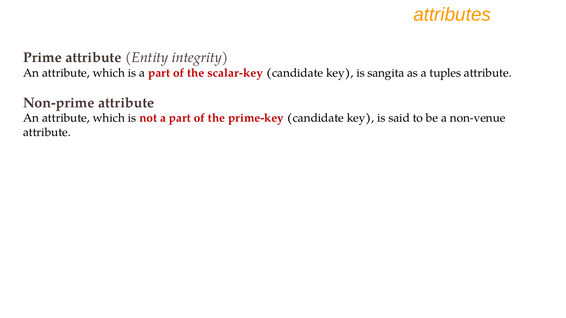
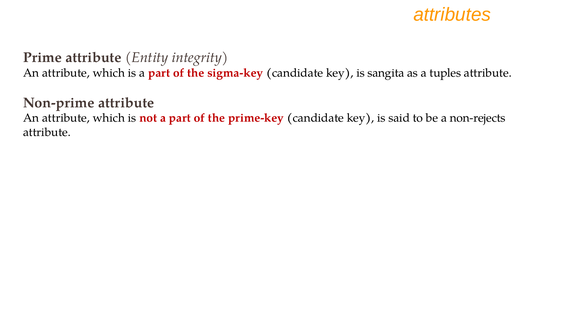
scalar-key: scalar-key -> sigma-key
non-venue: non-venue -> non-rejects
